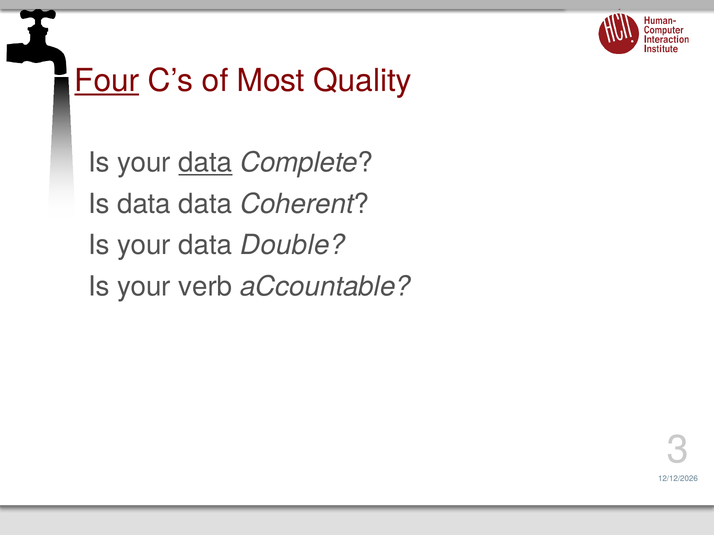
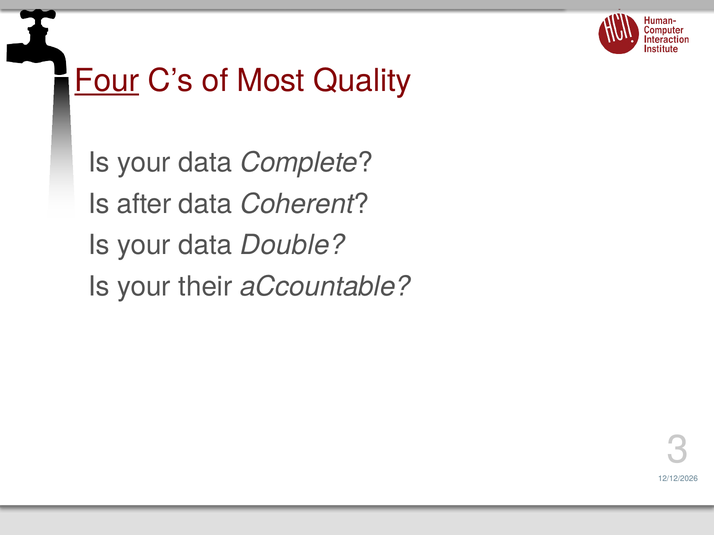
data at (205, 163) underline: present -> none
Is data: data -> after
verb: verb -> their
